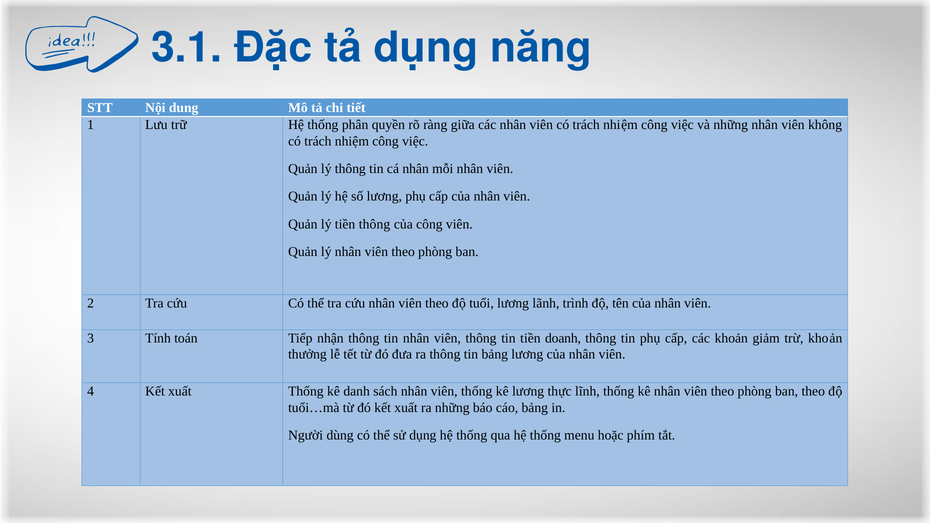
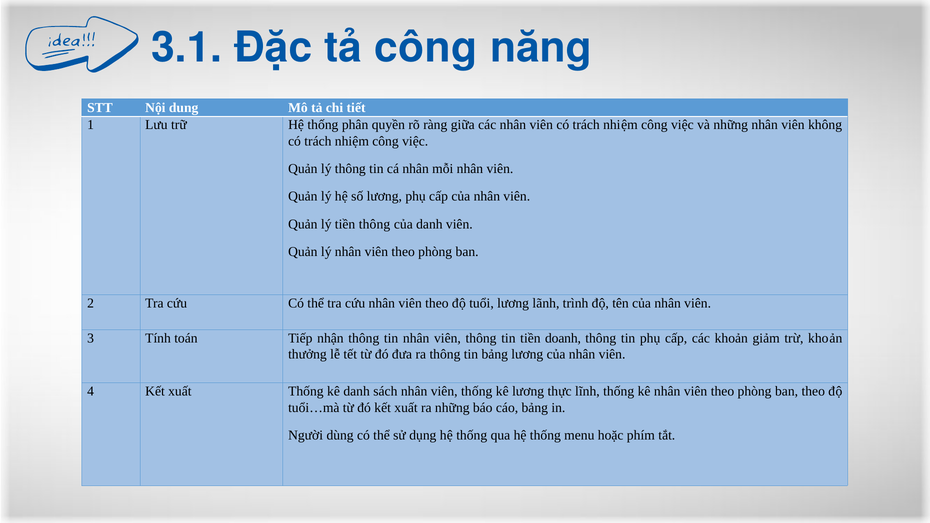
tả dụng: dụng -> công
của công: công -> danh
